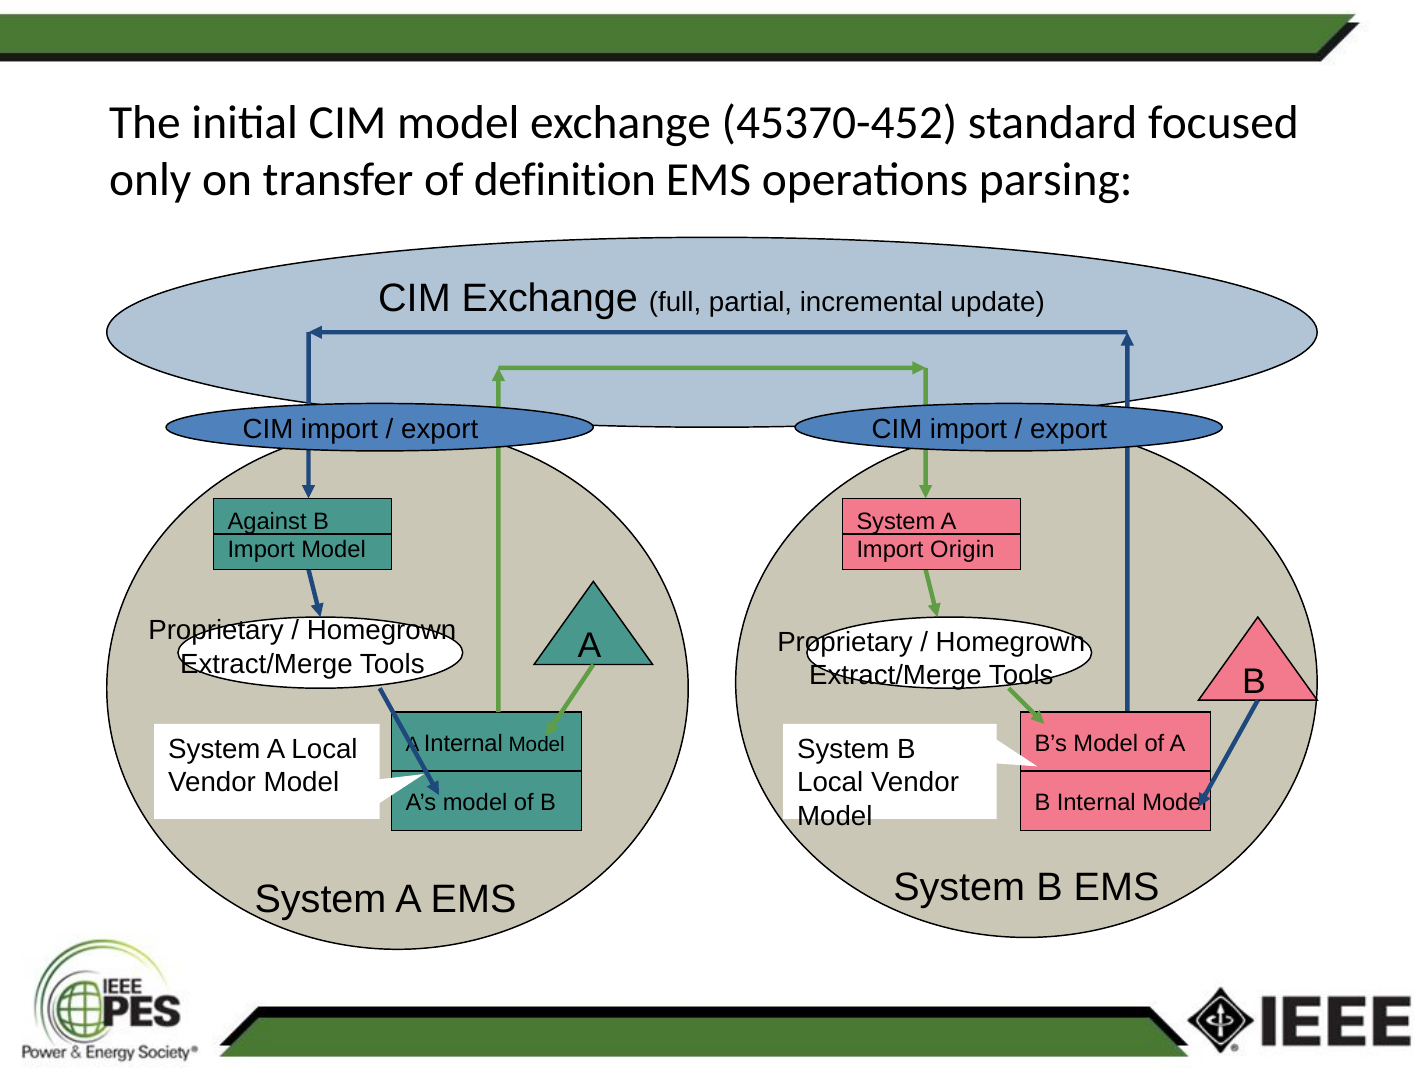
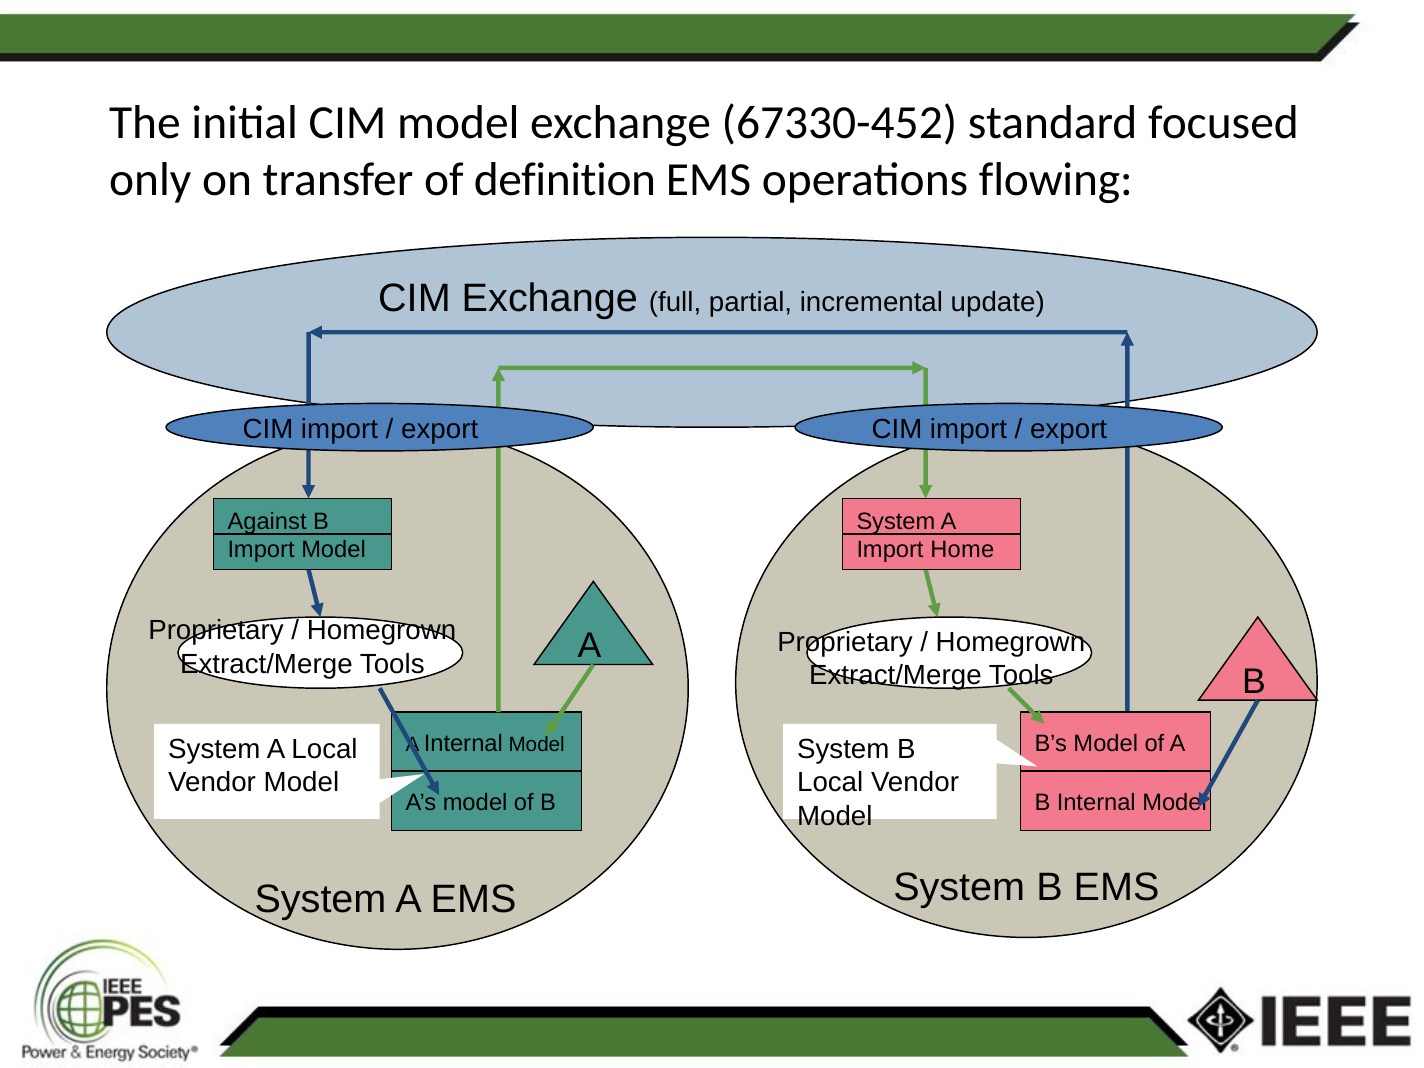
45370-452: 45370-452 -> 67330-452
parsing: parsing -> flowing
Origin: Origin -> Home
